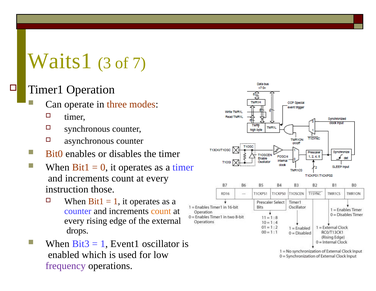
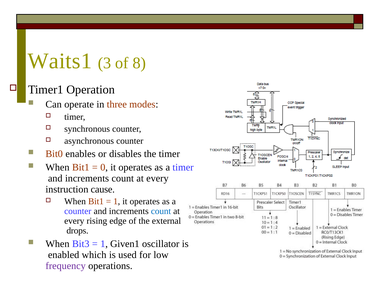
7: 7 -> 8
those: those -> cause
count at (161, 211) colour: orange -> blue
Event1: Event1 -> Given1
